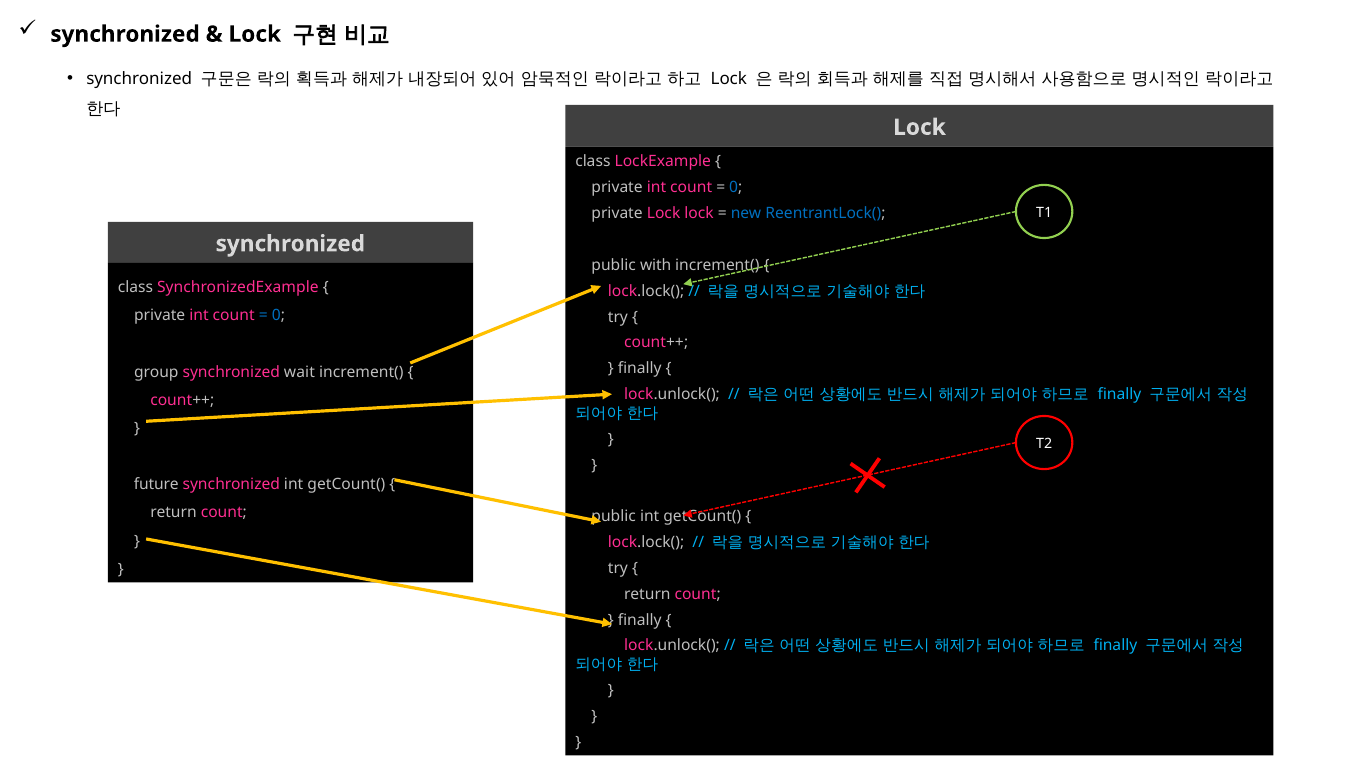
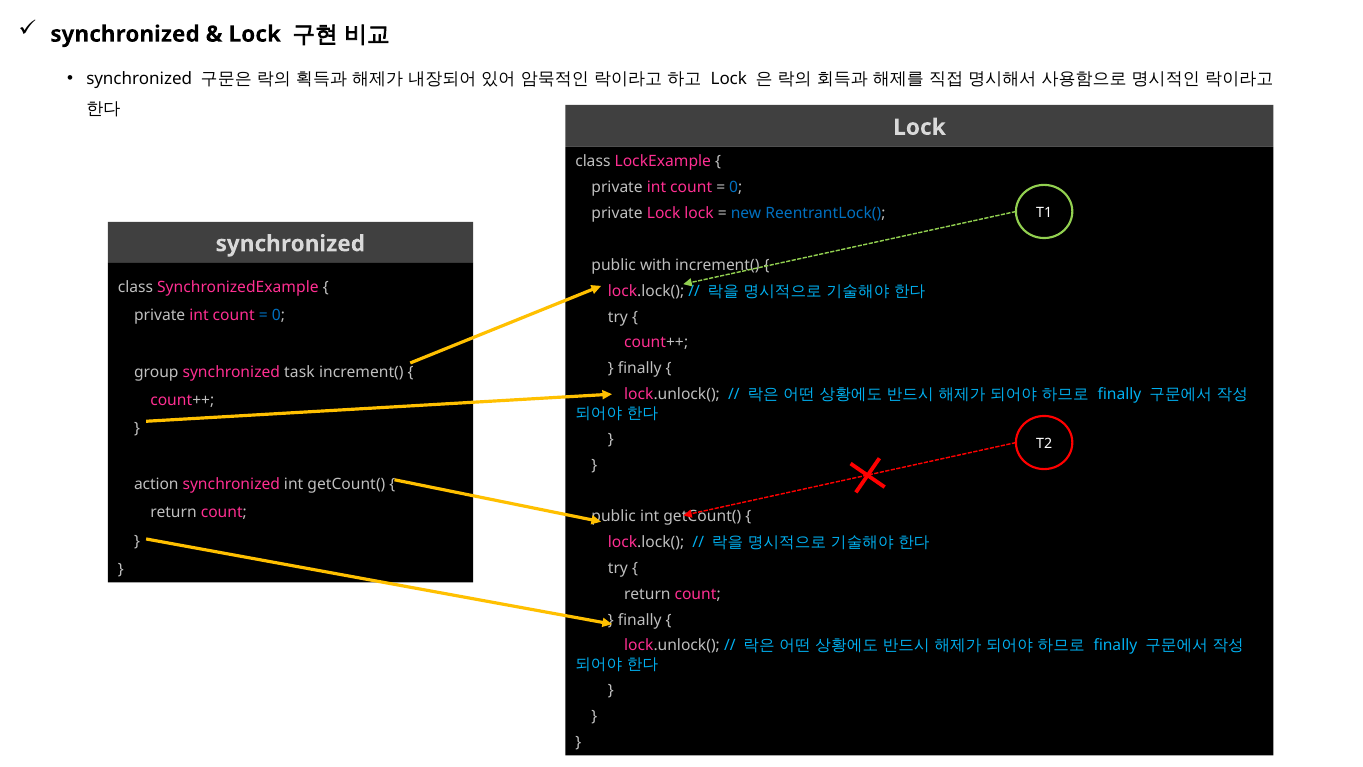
wait: wait -> task
future: future -> action
